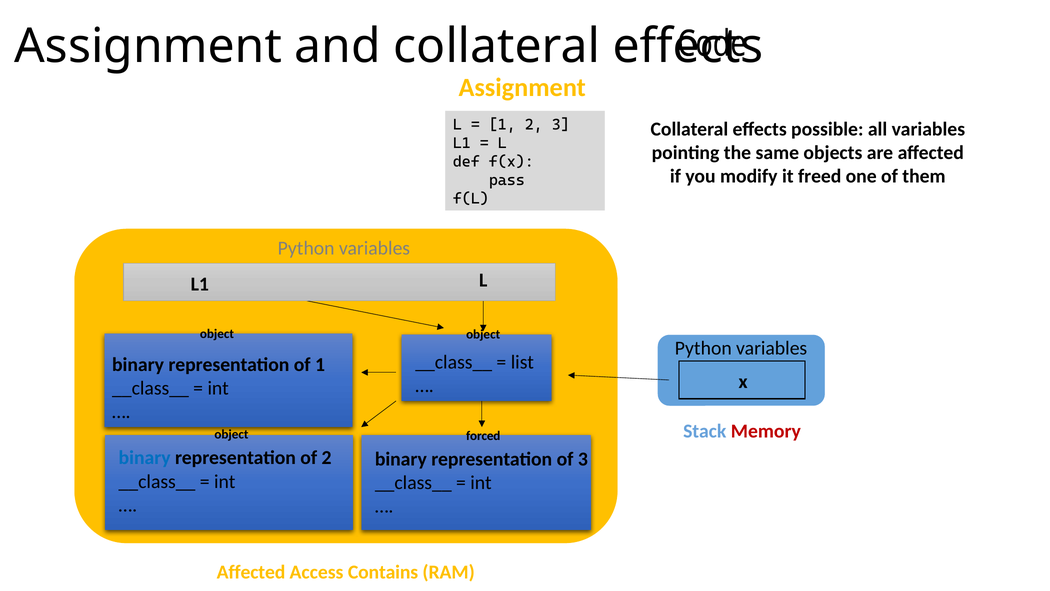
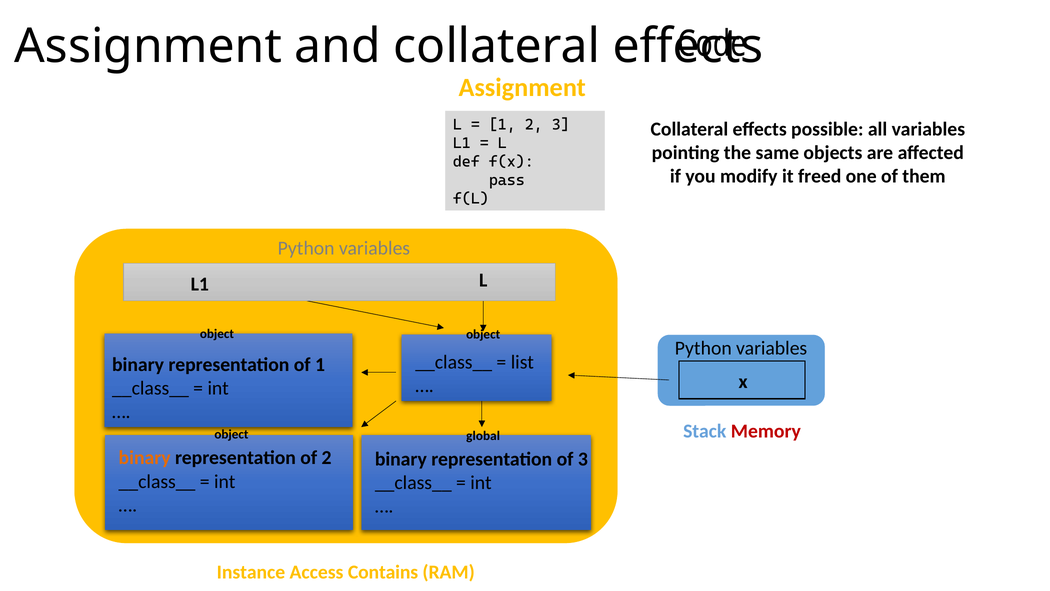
forced: forced -> global
binary at (145, 458) colour: blue -> orange
Affected at (251, 572): Affected -> Instance
